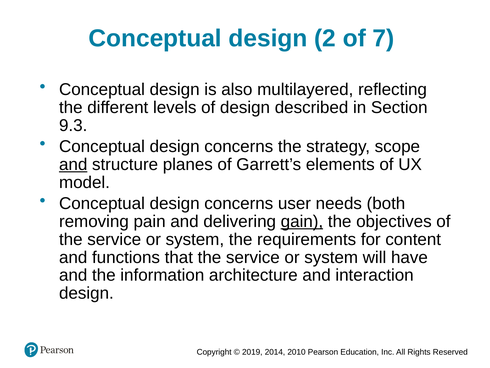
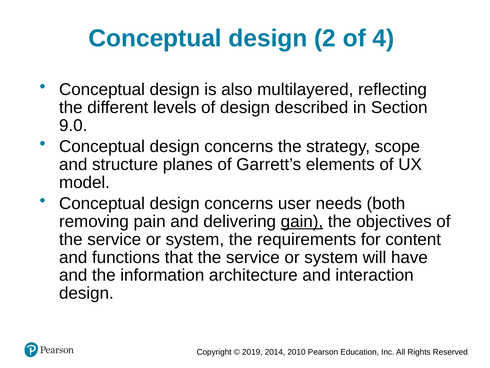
7: 7 -> 4
9.3: 9.3 -> 9.0
and at (73, 164) underline: present -> none
